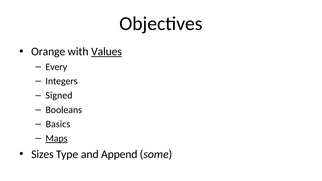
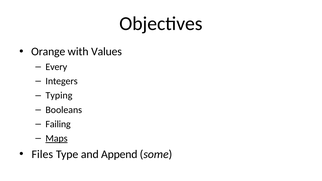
Values underline: present -> none
Signed: Signed -> Typing
Basics: Basics -> Failing
Sizes: Sizes -> Files
